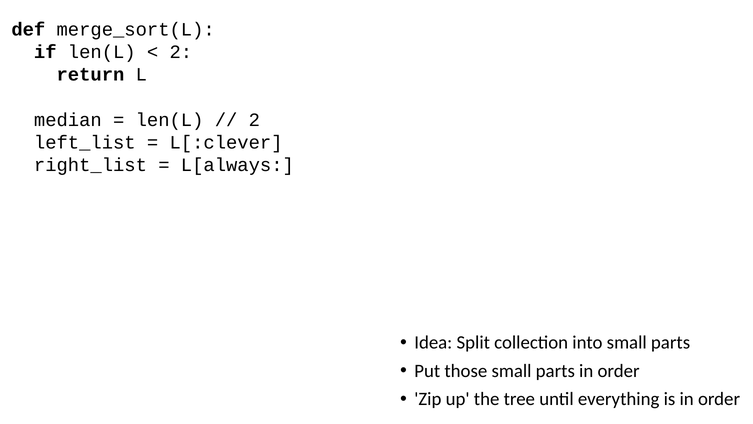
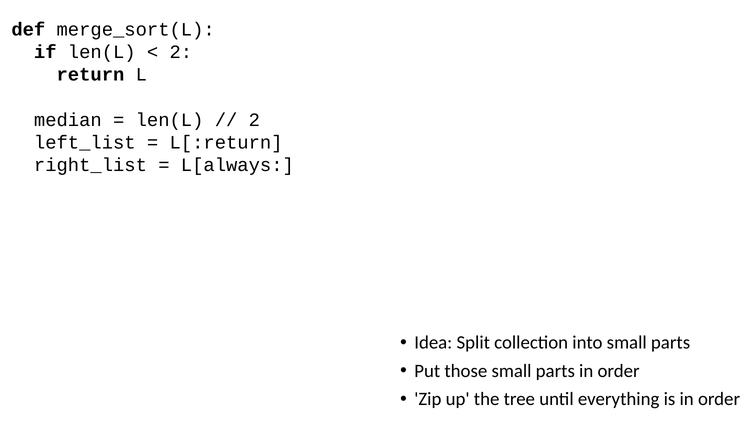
L[:clever: L[:clever -> L[:return
